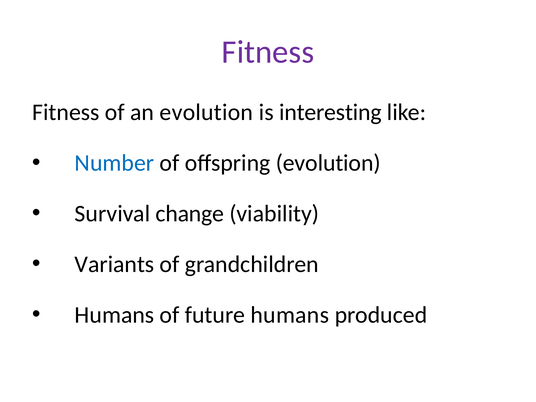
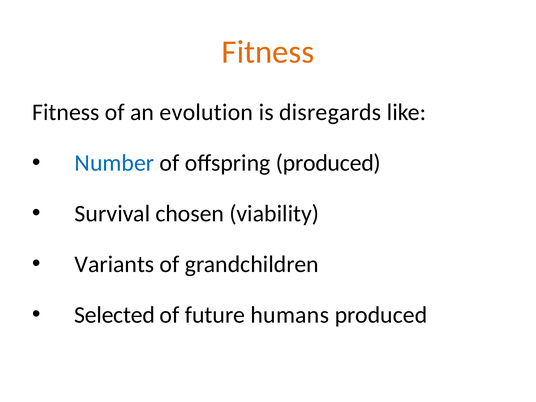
Fitness at (268, 52) colour: purple -> orange
interesting: interesting -> disregards
offspring evolution: evolution -> produced
change: change -> chosen
Humans at (114, 315): Humans -> Selected
